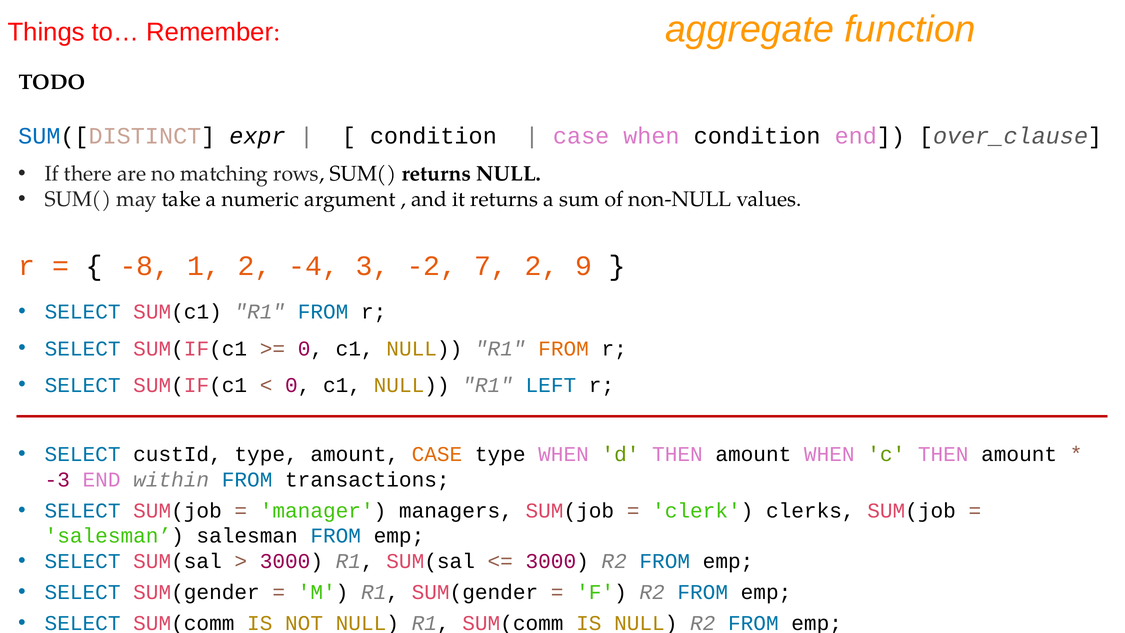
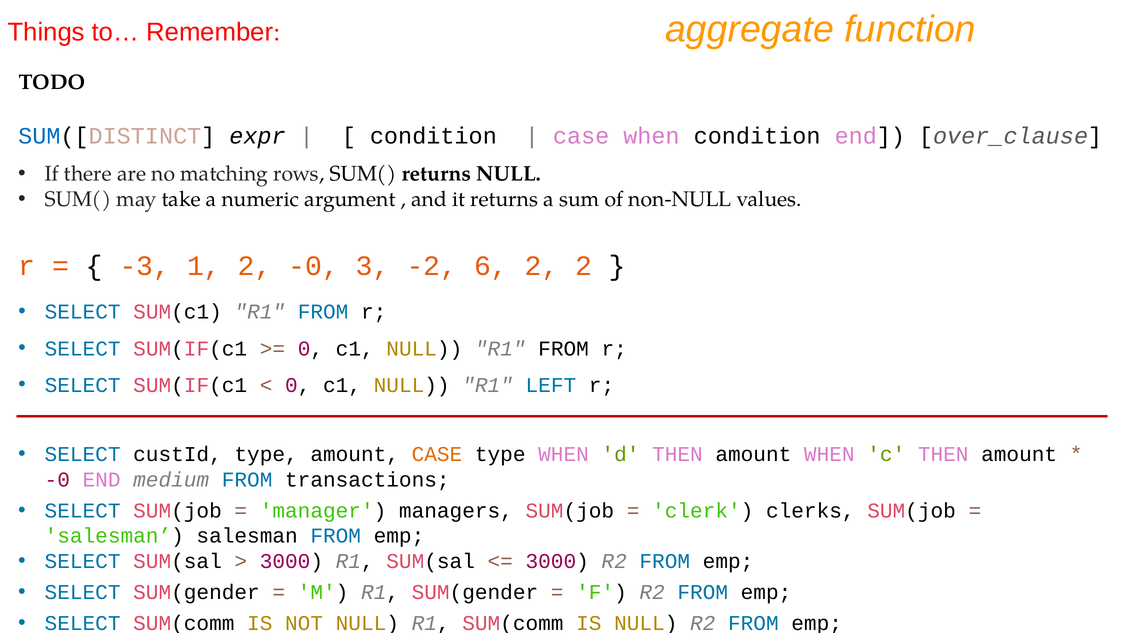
-8: -8 -> -3
2 -4: -4 -> -0
7: 7 -> 6
2 9: 9 -> 2
FROM at (564, 348) colour: orange -> black
-3 at (57, 480): -3 -> -0
within: within -> medium
